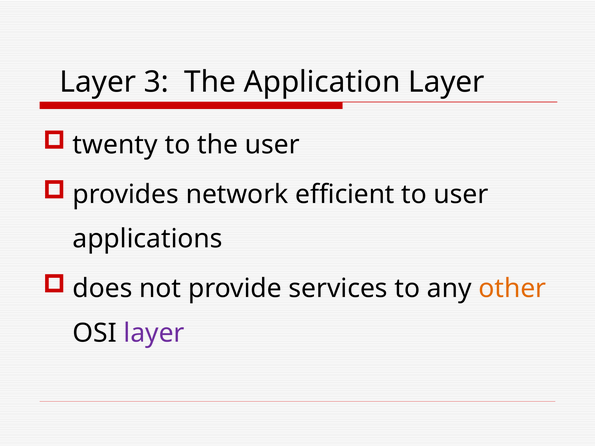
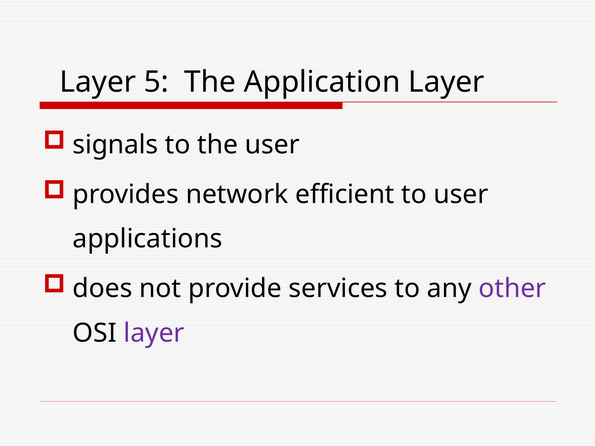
3: 3 -> 5
twenty: twenty -> signals
other colour: orange -> purple
